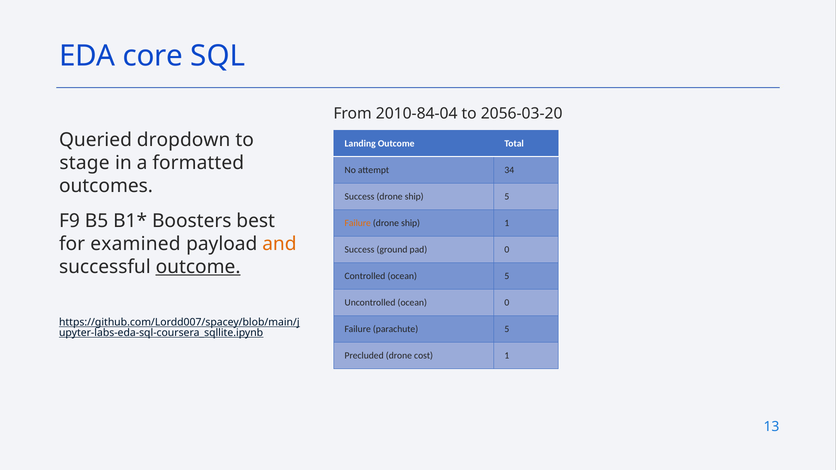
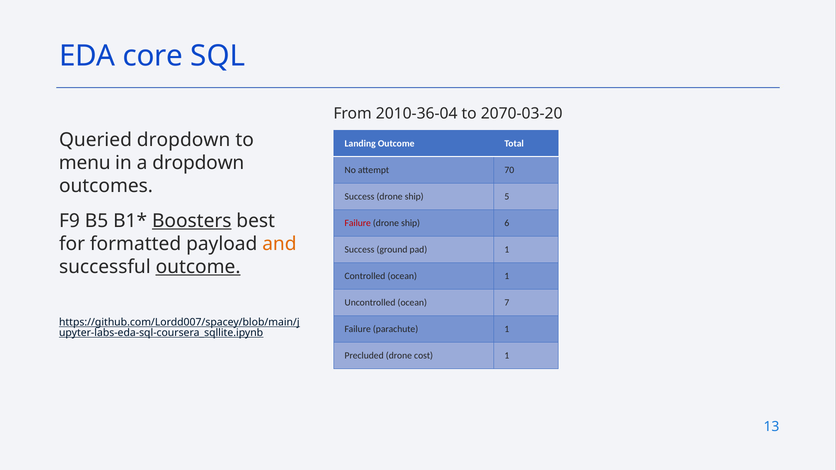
2010-84-04: 2010-84-04 -> 2010-36-04
2056-03-20: 2056-03-20 -> 2070-03-20
stage: stage -> menu
a formatted: formatted -> dropdown
34: 34 -> 70
Boosters underline: none -> present
Failure at (358, 223) colour: orange -> red
ship 1: 1 -> 6
examined: examined -> formatted
pad 0: 0 -> 1
ocean 5: 5 -> 1
ocean 0: 0 -> 7
parachute 5: 5 -> 1
